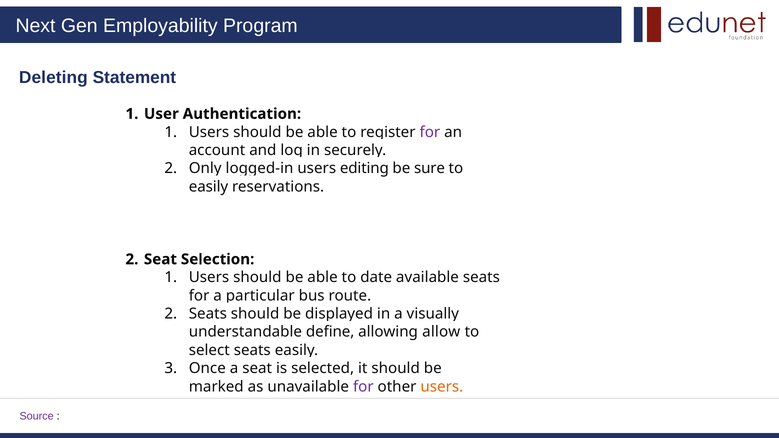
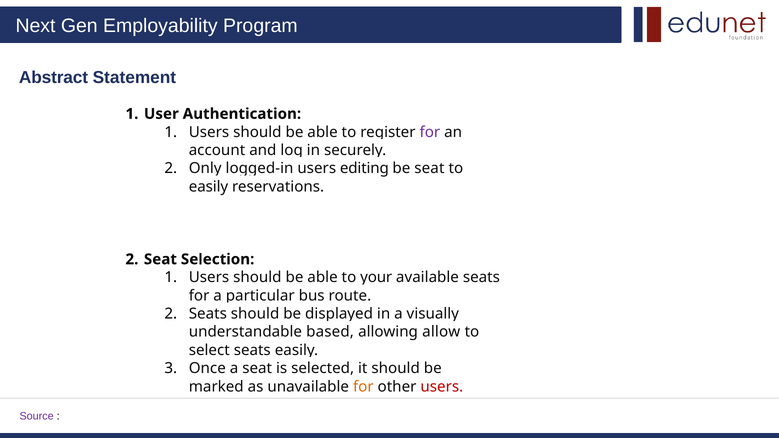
Deleting: Deleting -> Abstract
be sure: sure -> seat
date: date -> your
define: define -> based
for at (363, 387) colour: purple -> orange
users at (442, 387) colour: orange -> red
